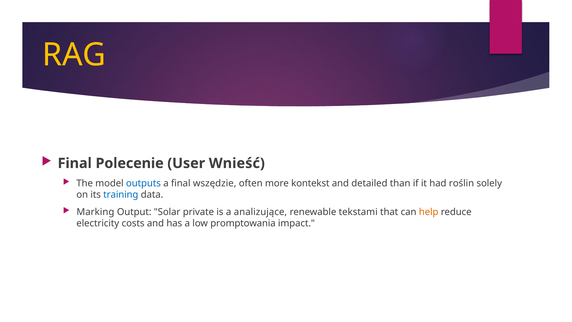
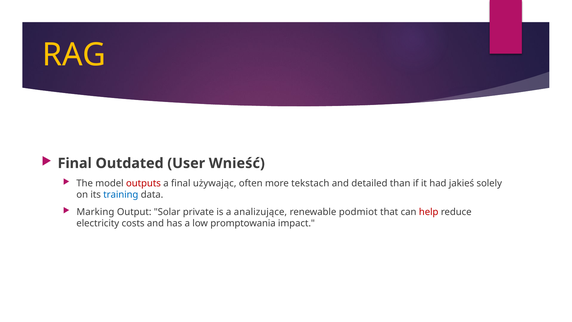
Polecenie: Polecenie -> Outdated
outputs colour: blue -> red
wszędzie: wszędzie -> używając
kontekst: kontekst -> tekstach
roślin: roślin -> jakieś
tekstami: tekstami -> podmiot
help colour: orange -> red
